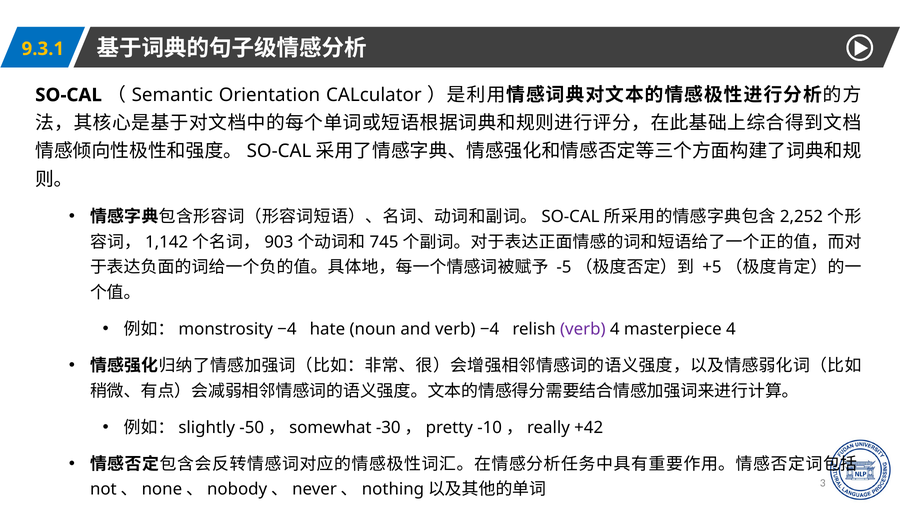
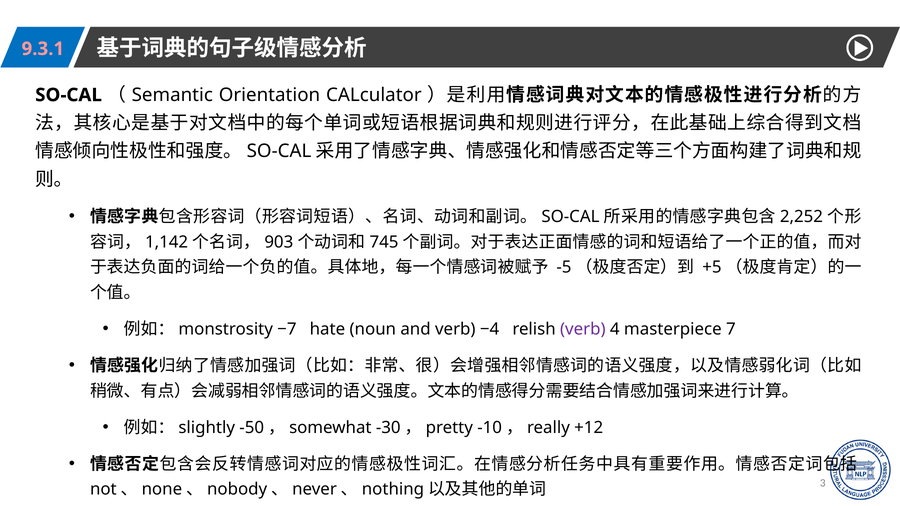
9.3.1 colour: yellow -> pink
−4 at (287, 329): −4 -> −7
masterpiece 4: 4 -> 7
+42: +42 -> +12
